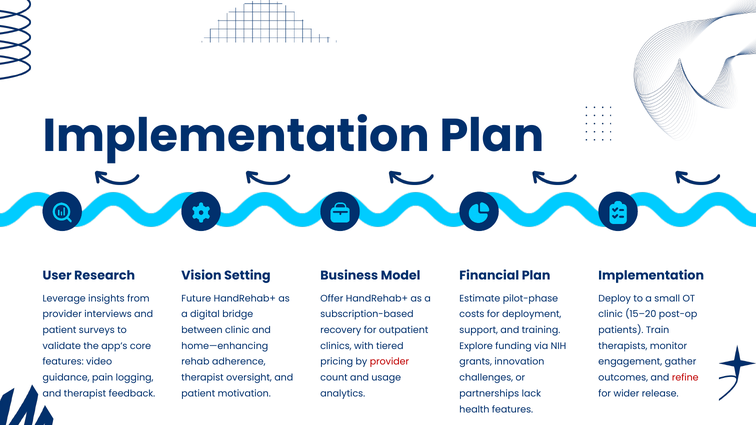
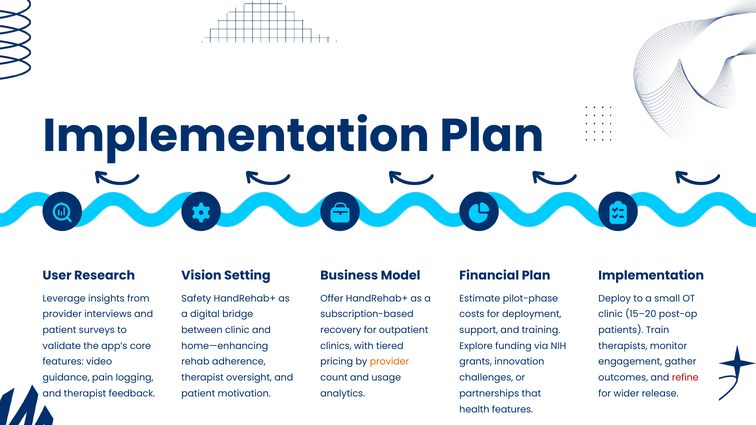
Future: Future -> Safety
provider at (389, 362) colour: red -> orange
lack: lack -> that
